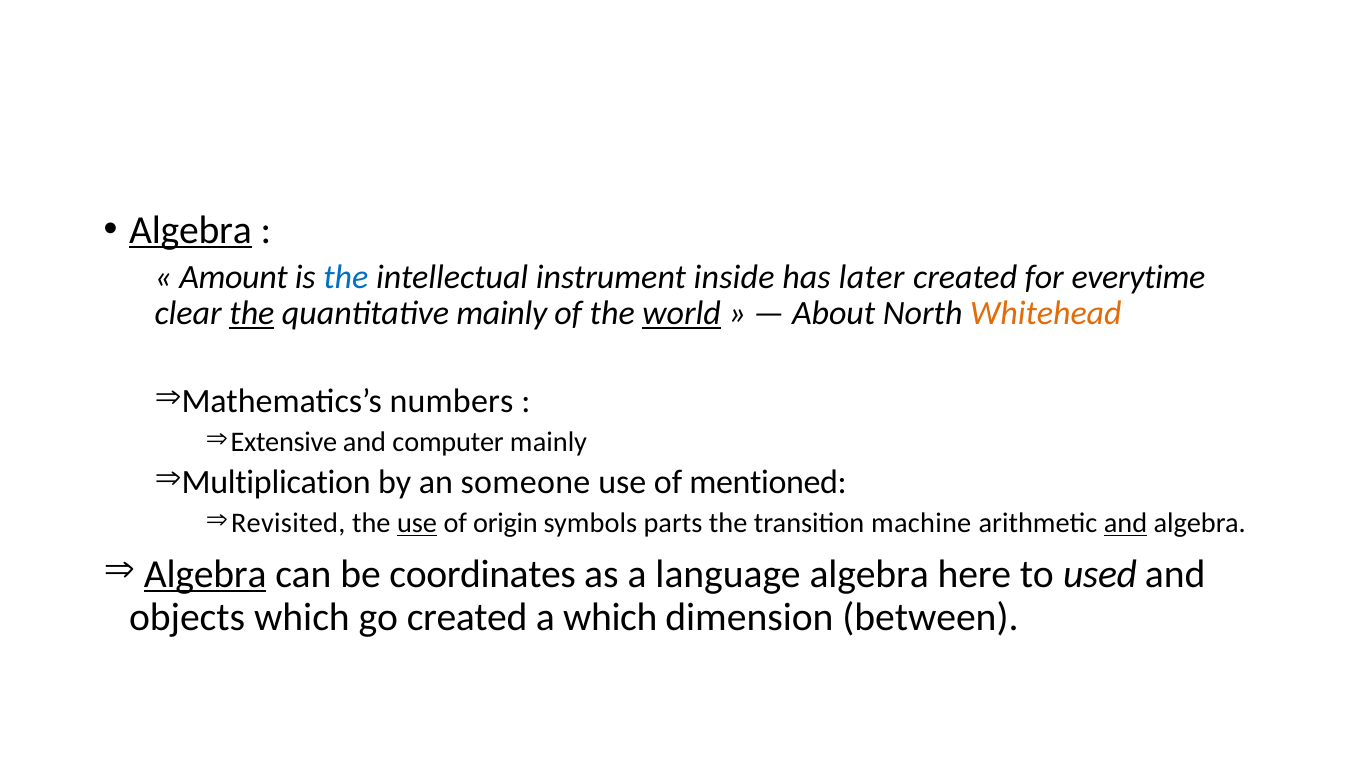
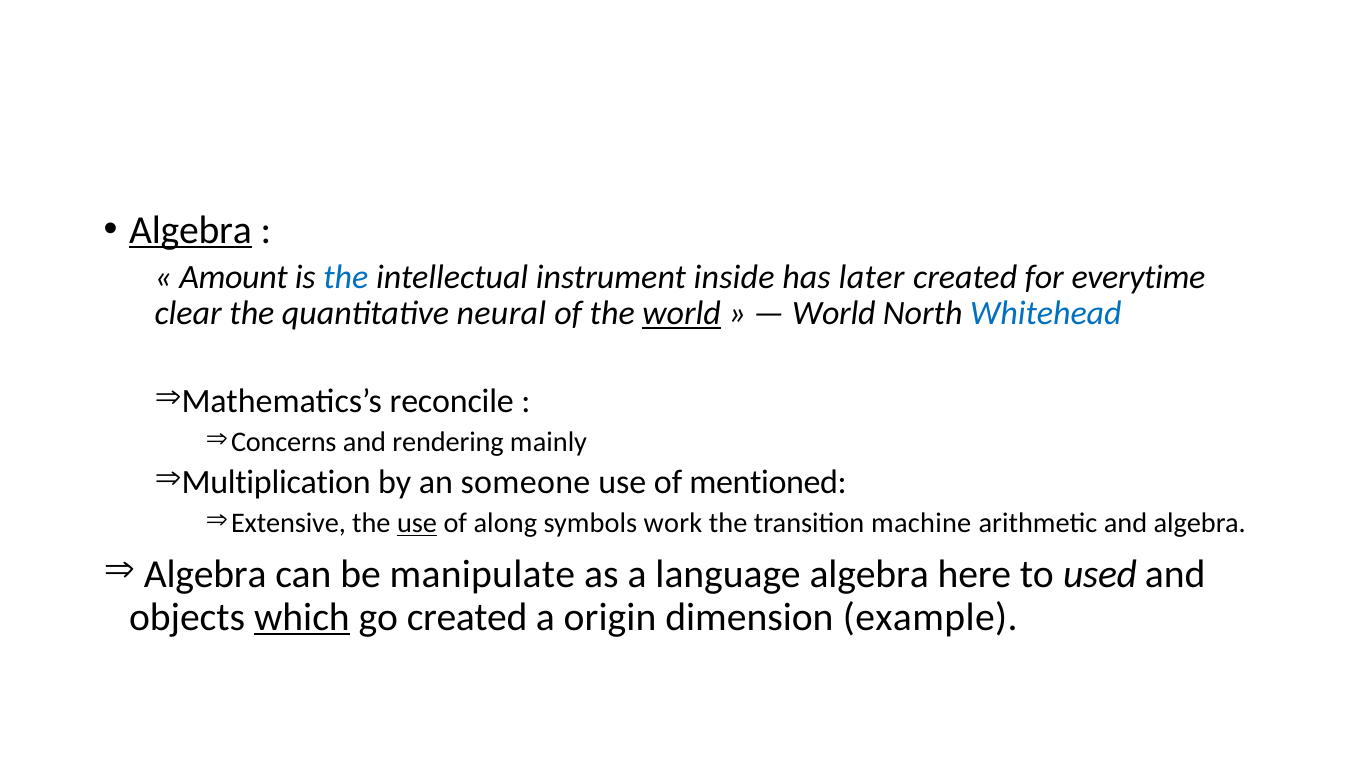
the at (252, 313) underline: present -> none
quantitative mainly: mainly -> neural
About at (834, 313): About -> World
Whitehead colour: orange -> blue
numbers: numbers -> reconcile
Extensive: Extensive -> Concerns
computer: computer -> rendering
Revisited: Revisited -> Extensive
origin: origin -> along
parts: parts -> work
and at (1125, 523) underline: present -> none
Algebra at (205, 574) underline: present -> none
coordinates: coordinates -> manipulate
which at (302, 616) underline: none -> present
a which: which -> origin
between: between -> example
